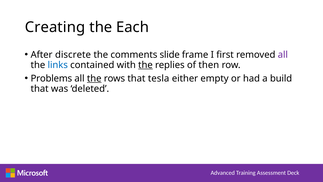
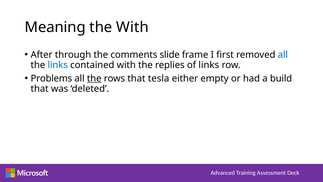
Creating: Creating -> Meaning
the Each: Each -> With
discrete: discrete -> through
all at (283, 55) colour: purple -> blue
the at (145, 65) underline: present -> none
of then: then -> links
